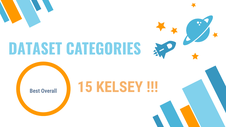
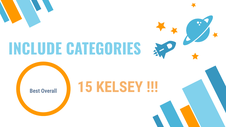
DATASET: DATASET -> INCLUDE
